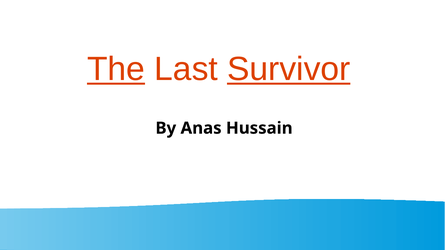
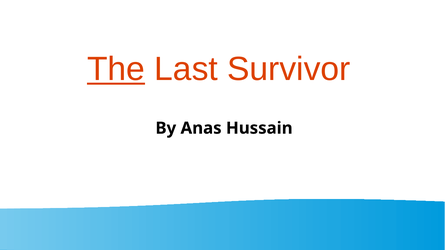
Survivor underline: present -> none
